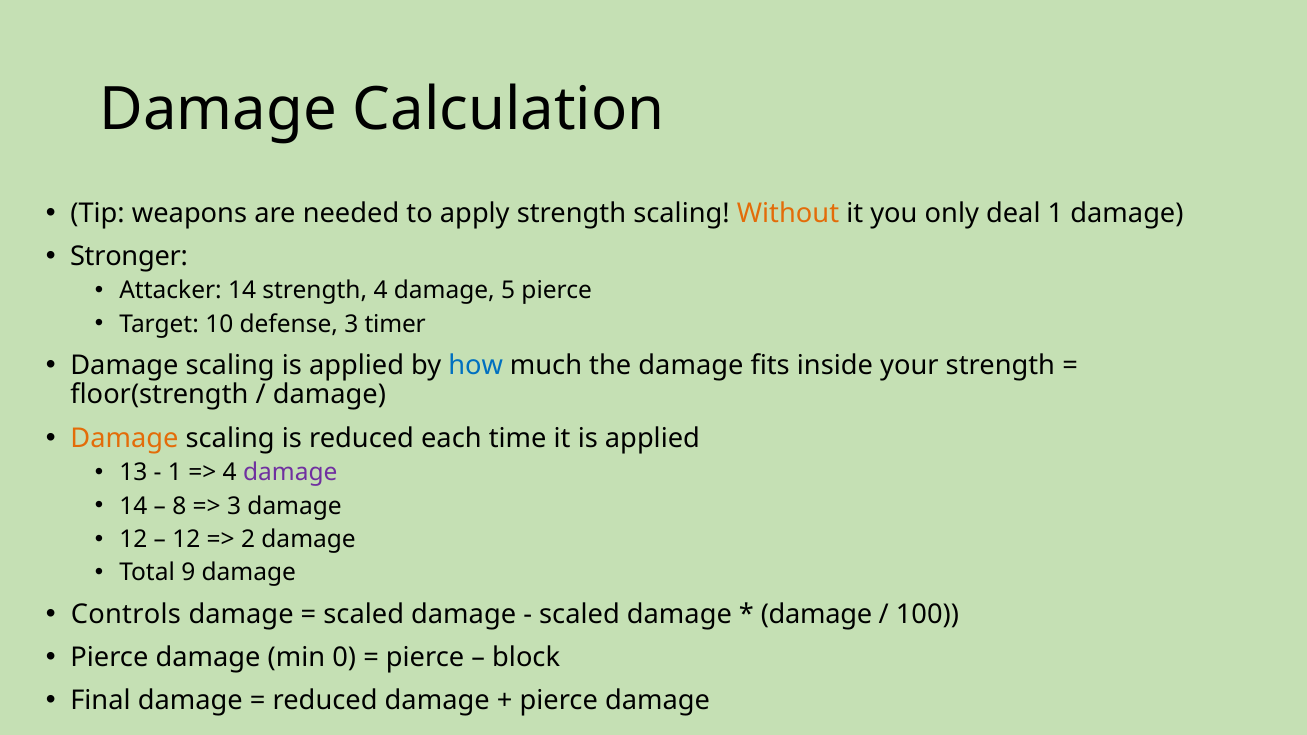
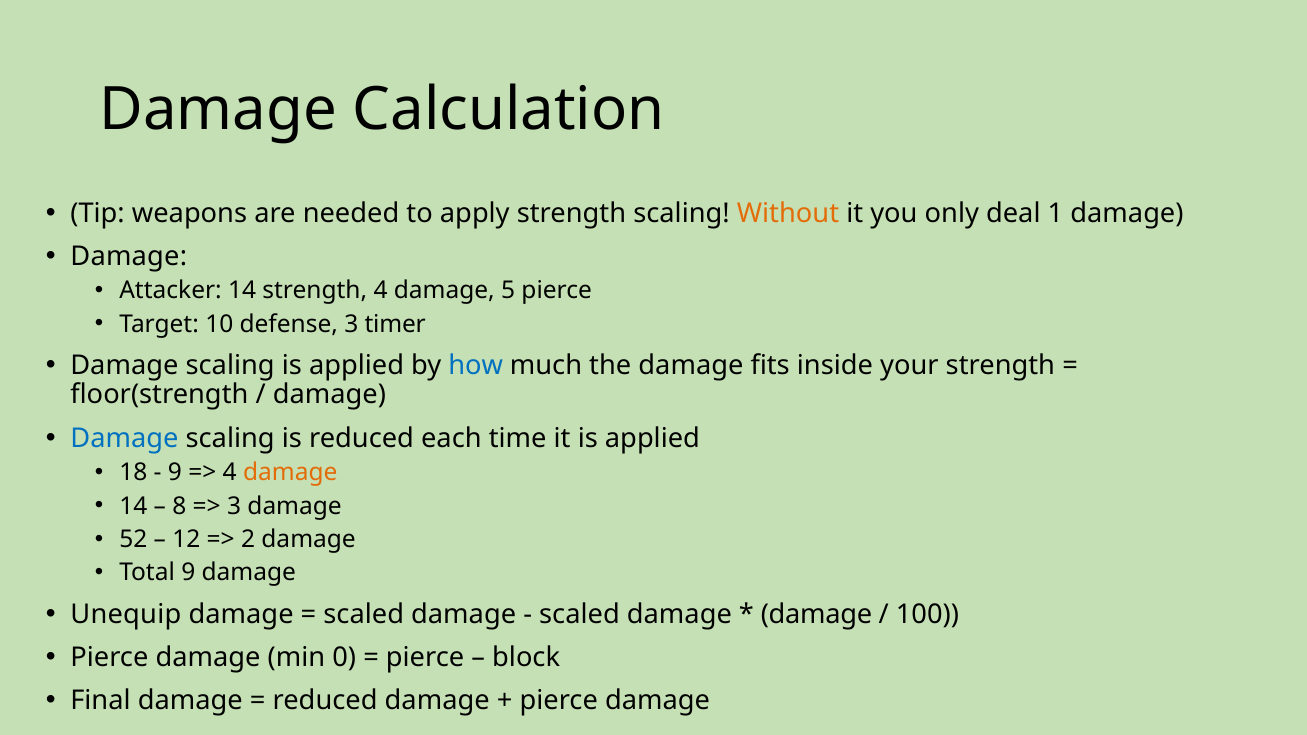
Stronger at (129, 256): Stronger -> Damage
Damage at (124, 438) colour: orange -> blue
13: 13 -> 18
1 at (175, 473): 1 -> 9
damage at (290, 473) colour: purple -> orange
12 at (133, 539): 12 -> 52
Controls: Controls -> Unequip
